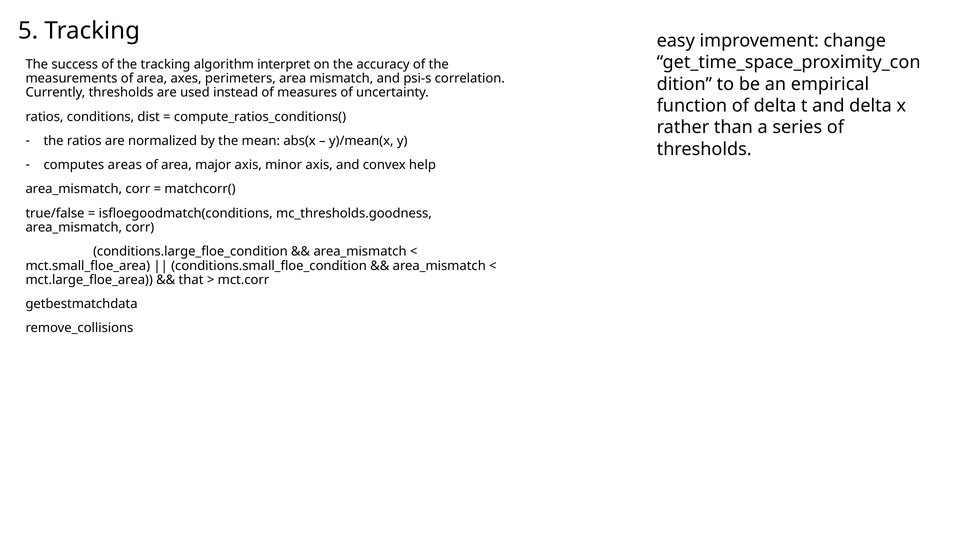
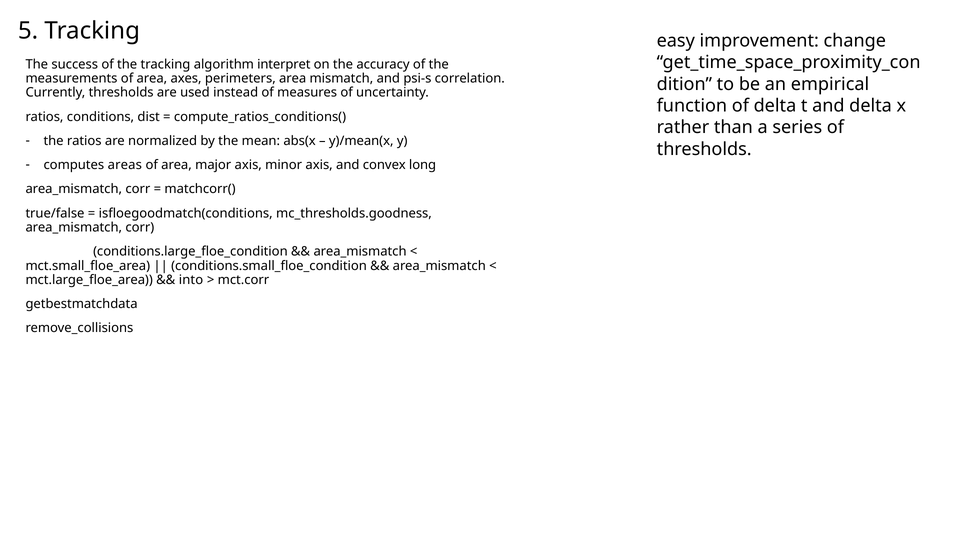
help: help -> long
that: that -> into
